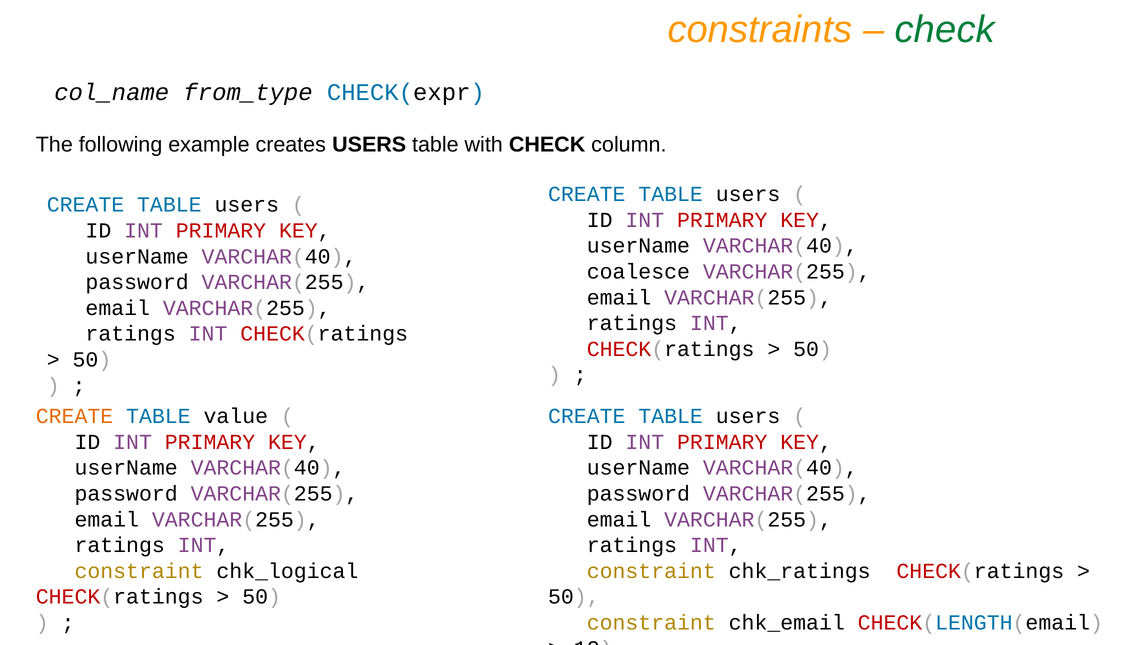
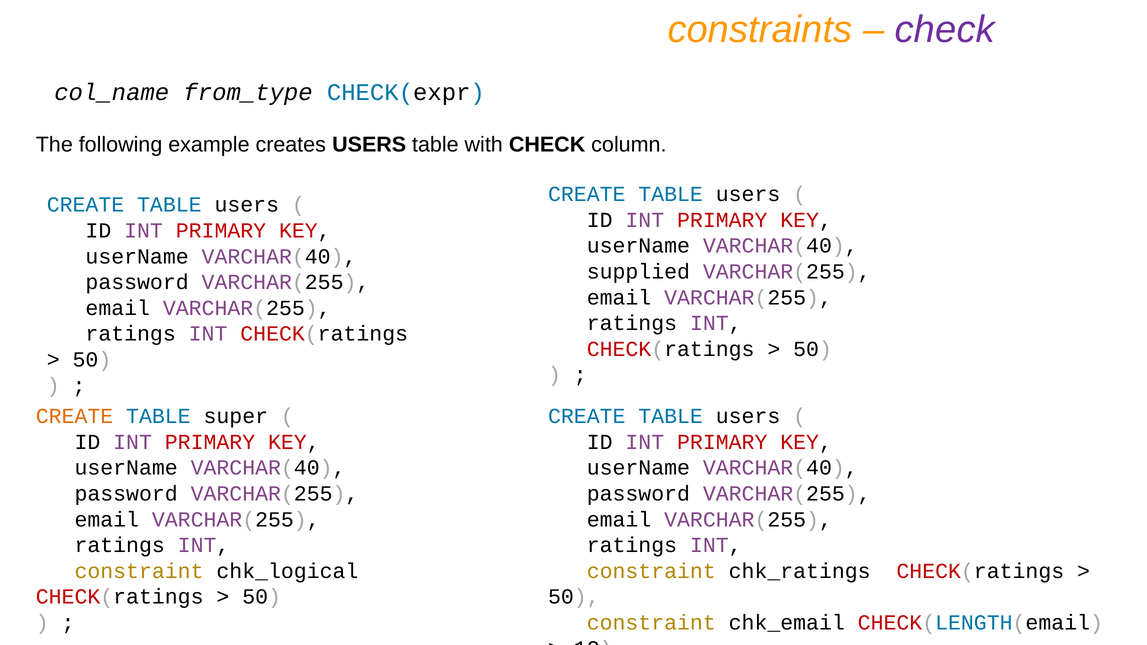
check at (945, 30) colour: green -> purple
coalesce: coalesce -> supplied
value: value -> super
